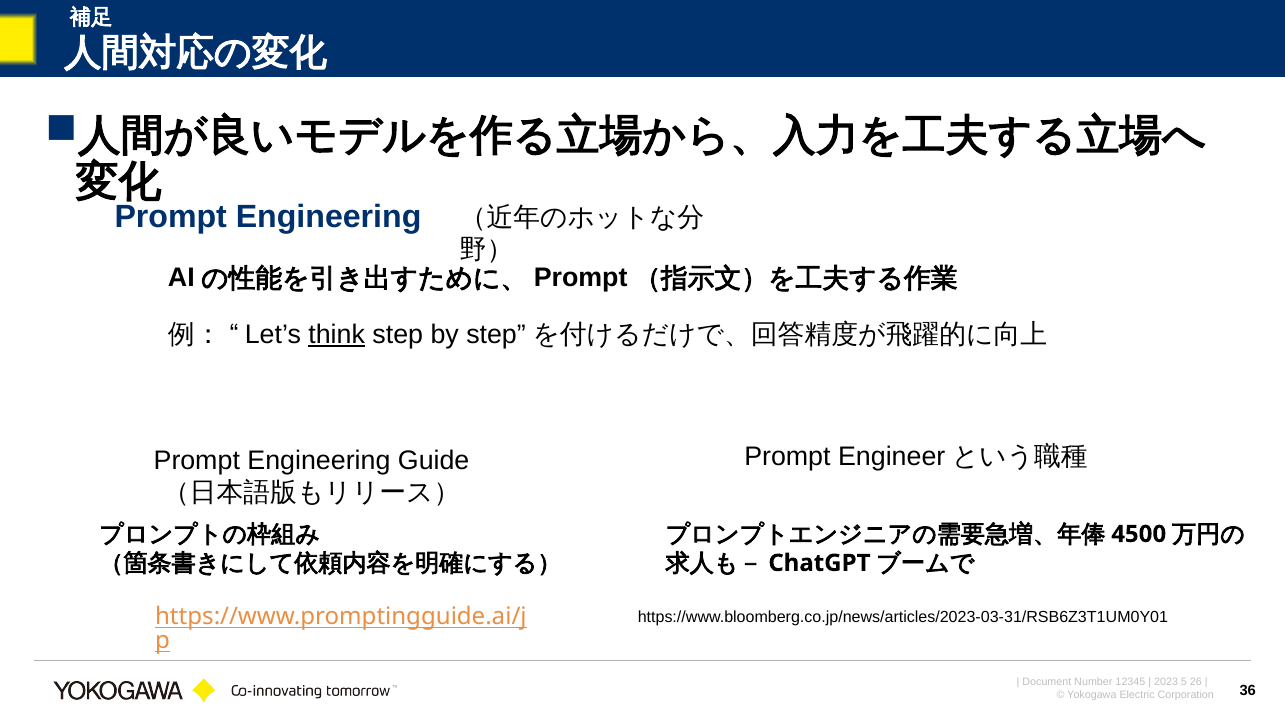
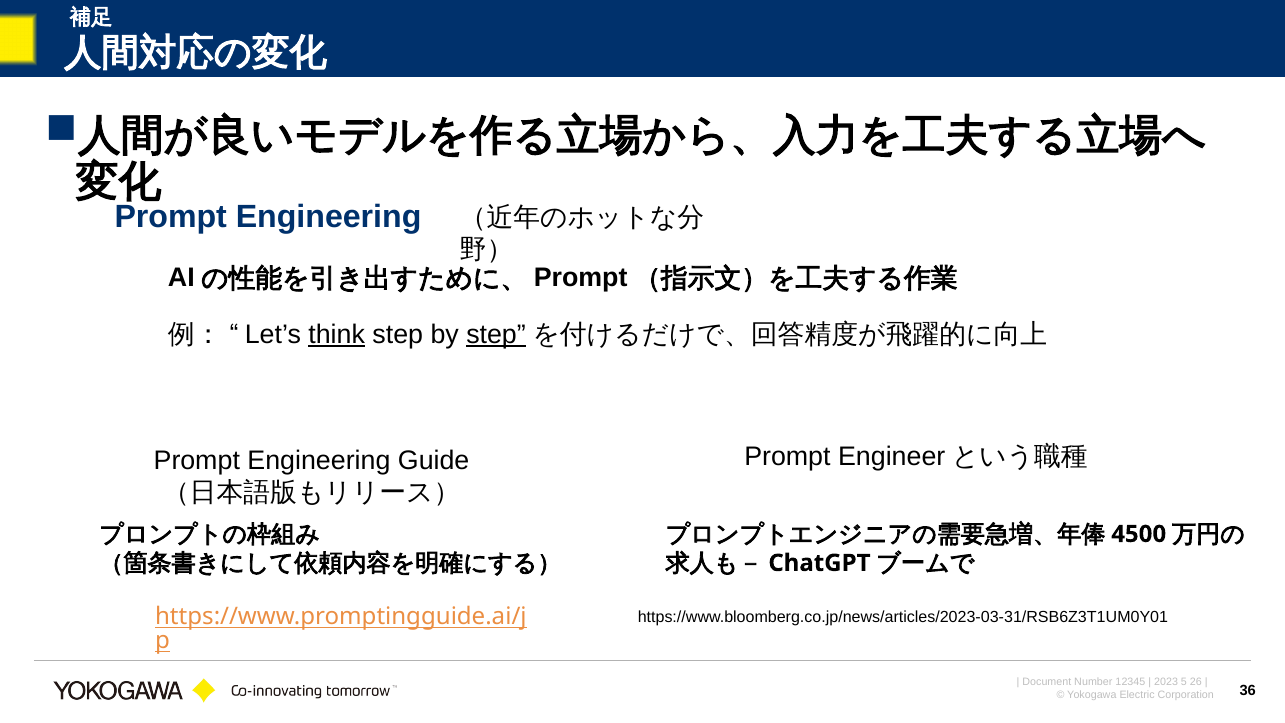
step at (496, 334) underline: none -> present
